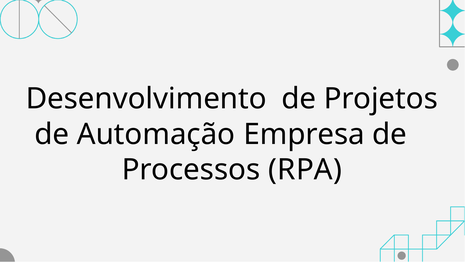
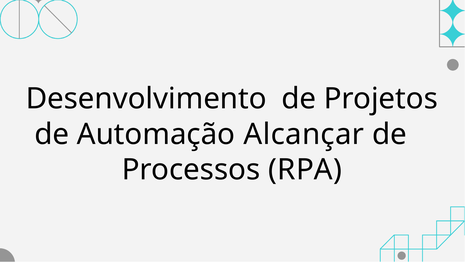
Empresa: Empresa -> Alcançar
